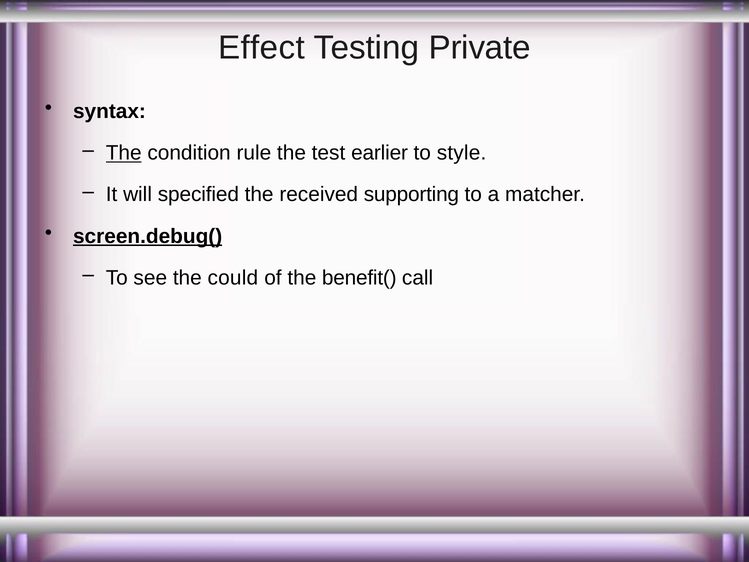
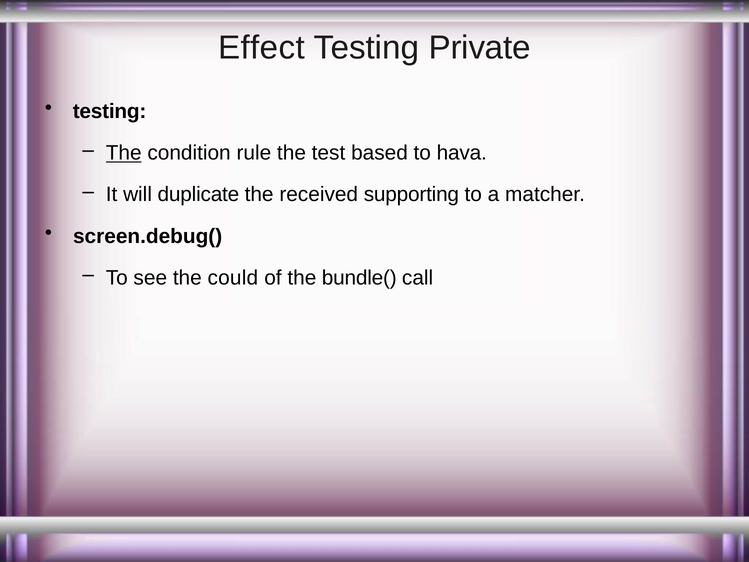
syntax at (109, 111): syntax -> testing
earlier: earlier -> based
style: style -> hava
specified: specified -> duplicate
screen.debug( underline: present -> none
benefit(: benefit( -> bundle(
